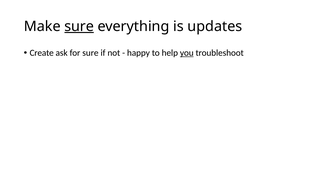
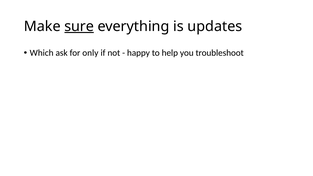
Create: Create -> Which
for sure: sure -> only
you underline: present -> none
